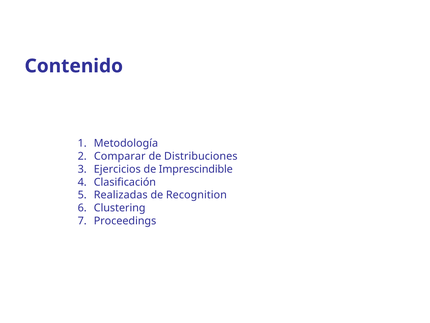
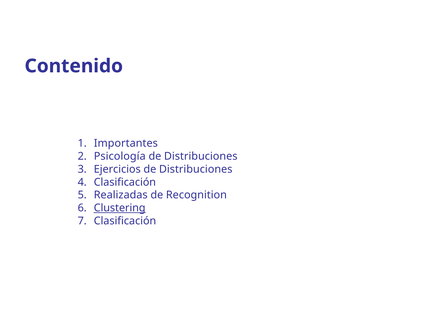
Metodología: Metodología -> Importantes
Comparar: Comparar -> Psicología
Imprescindible at (196, 169): Imprescindible -> Distribuciones
Clustering underline: none -> present
Proceedings at (125, 221): Proceedings -> Clasificación
